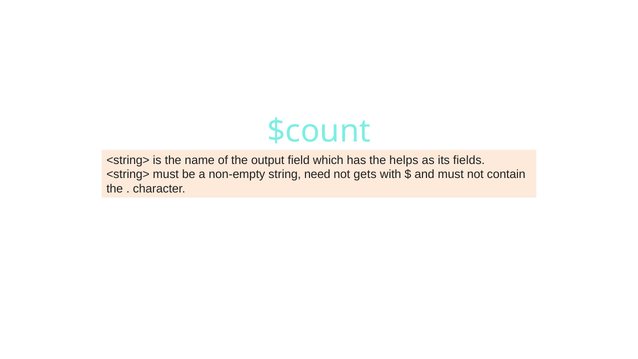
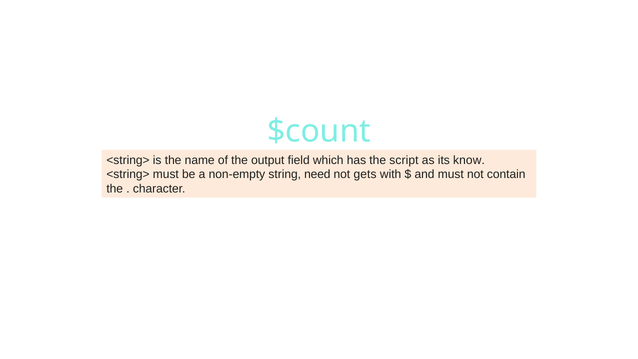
helps: helps -> script
fields: fields -> know
